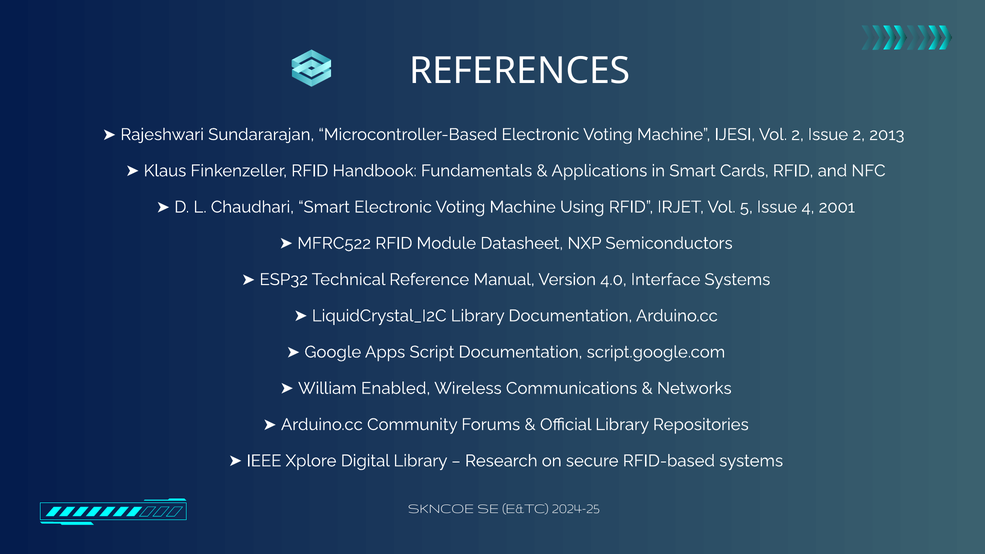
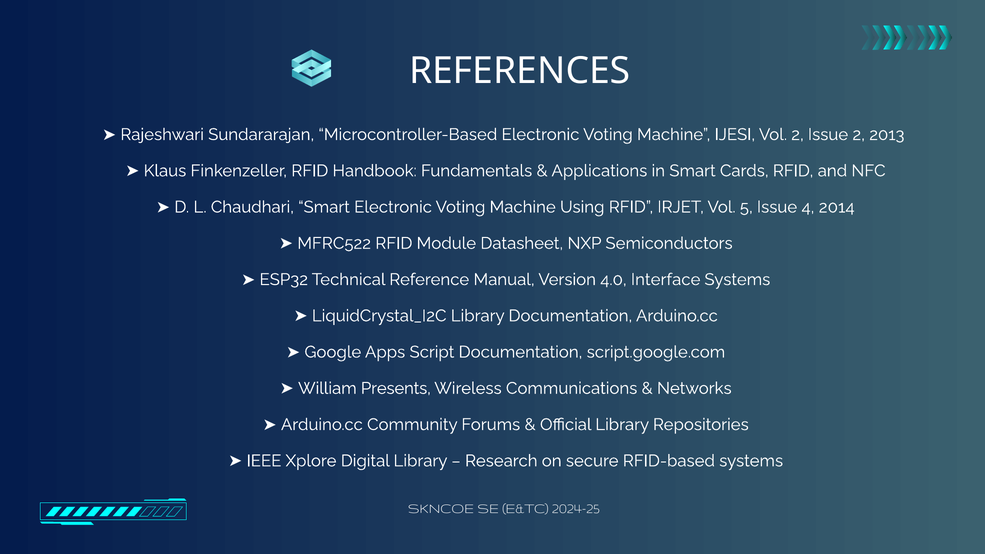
2001: 2001 -> 2014
Enabled: Enabled -> Presents
